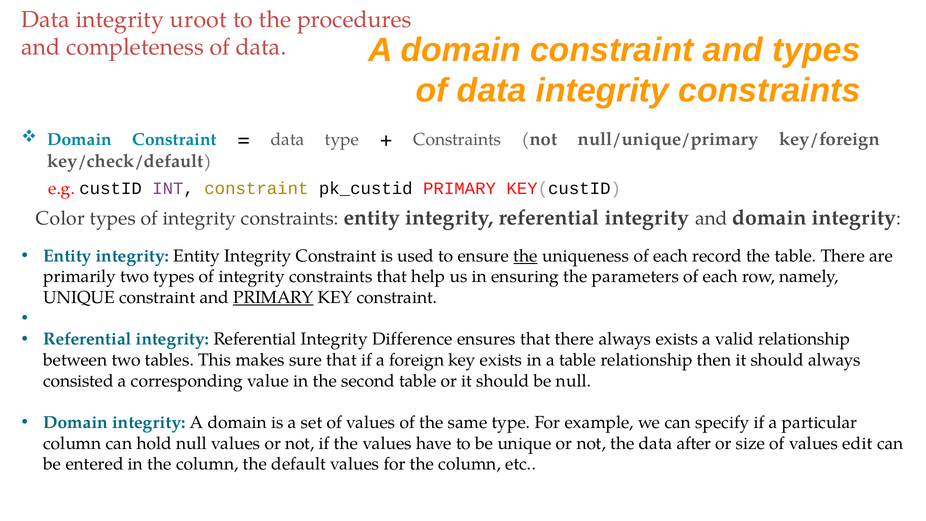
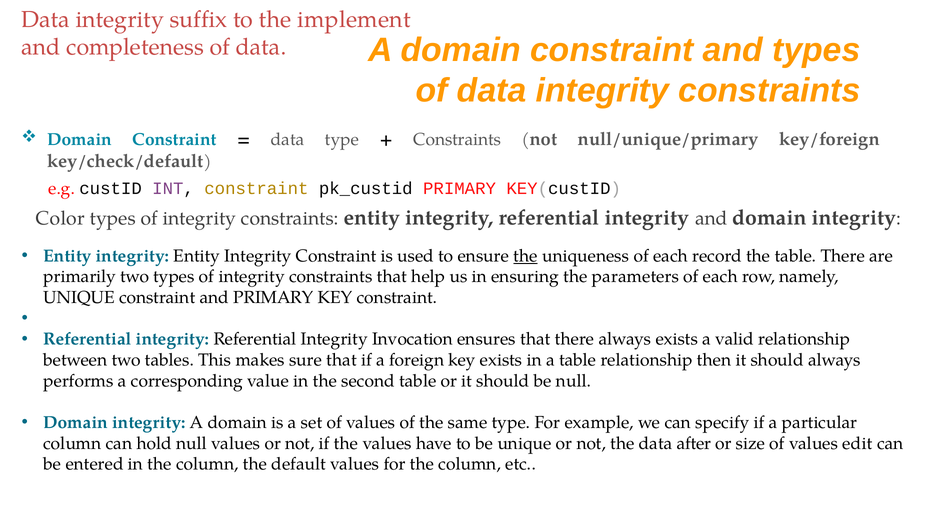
uroot: uroot -> suffix
procedures: procedures -> implement
PRIMARY at (273, 297) underline: present -> none
Difference: Difference -> Invocation
consisted: consisted -> performs
